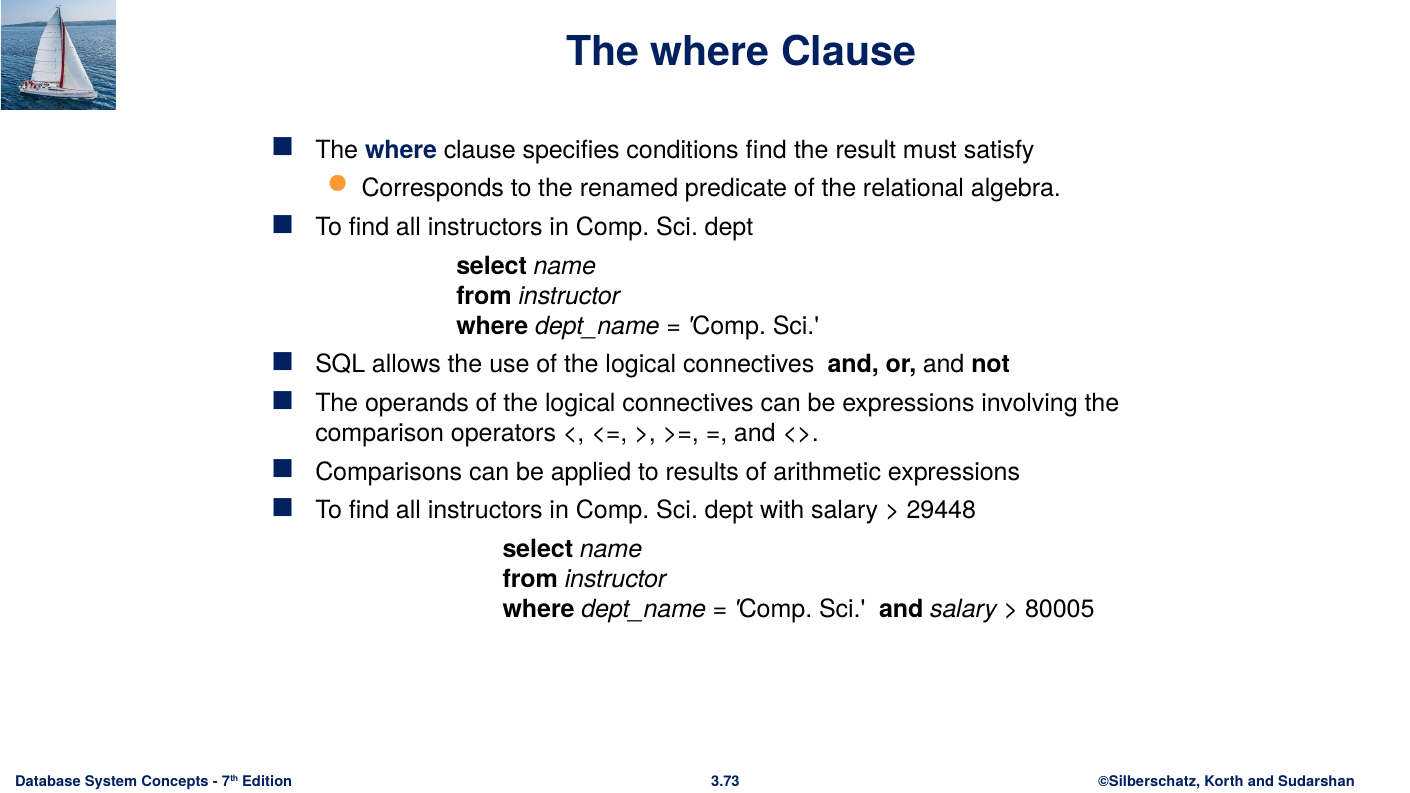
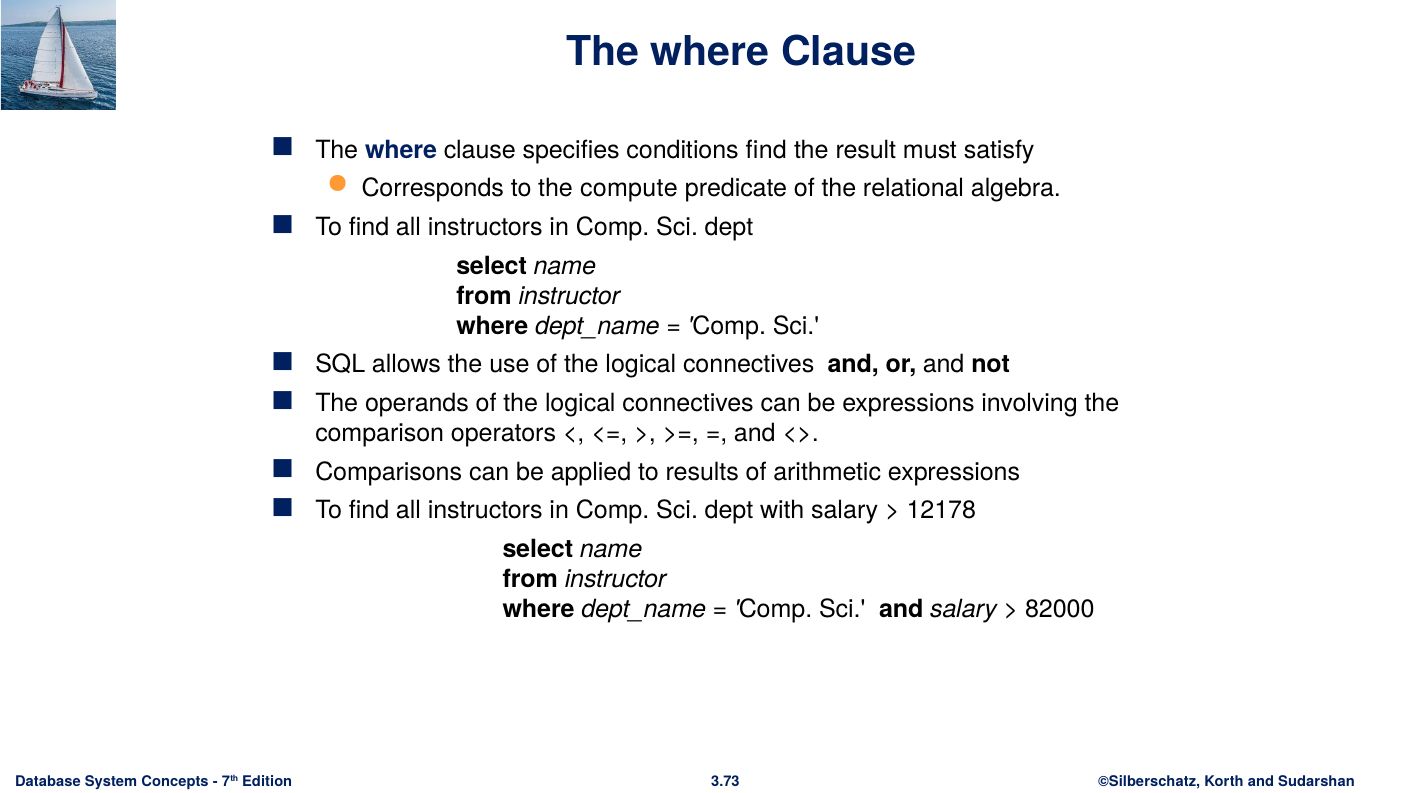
renamed: renamed -> compute
29448: 29448 -> 12178
80005: 80005 -> 82000
